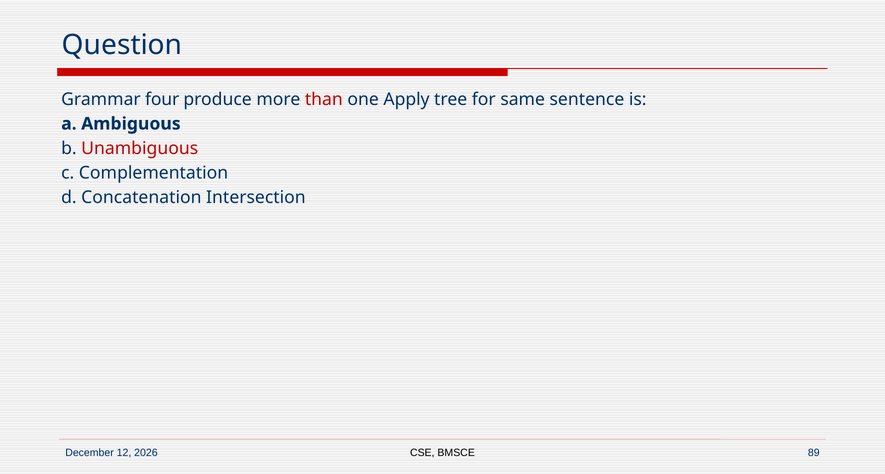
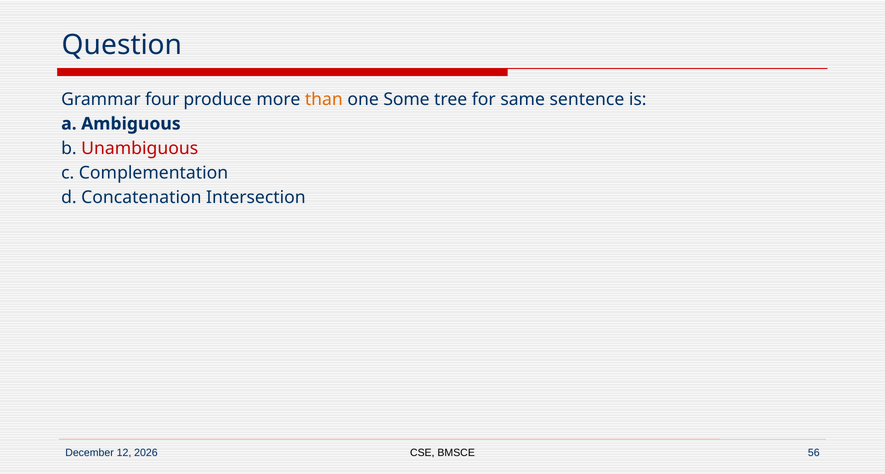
than colour: red -> orange
Apply: Apply -> Some
89: 89 -> 56
